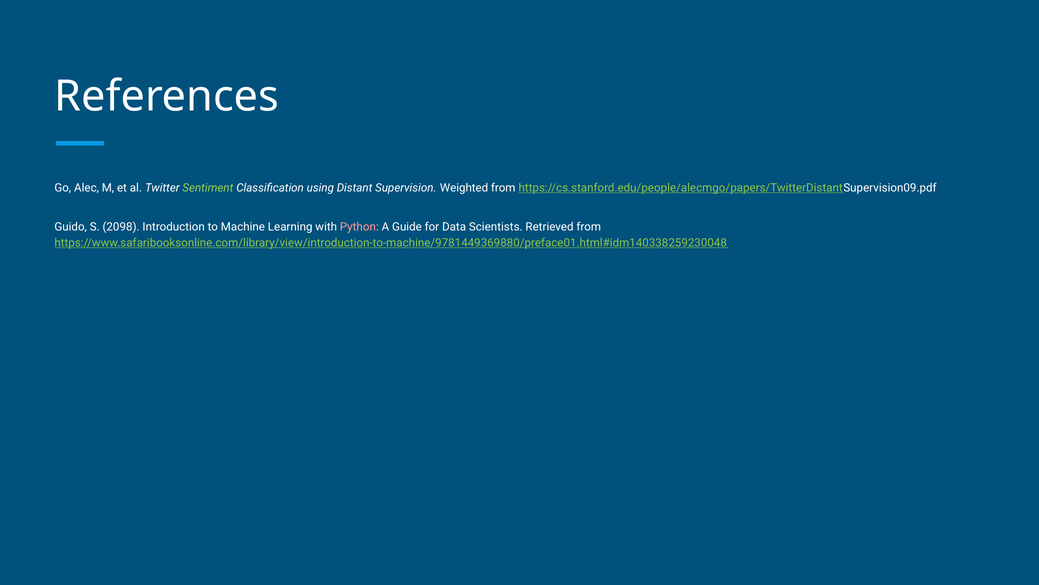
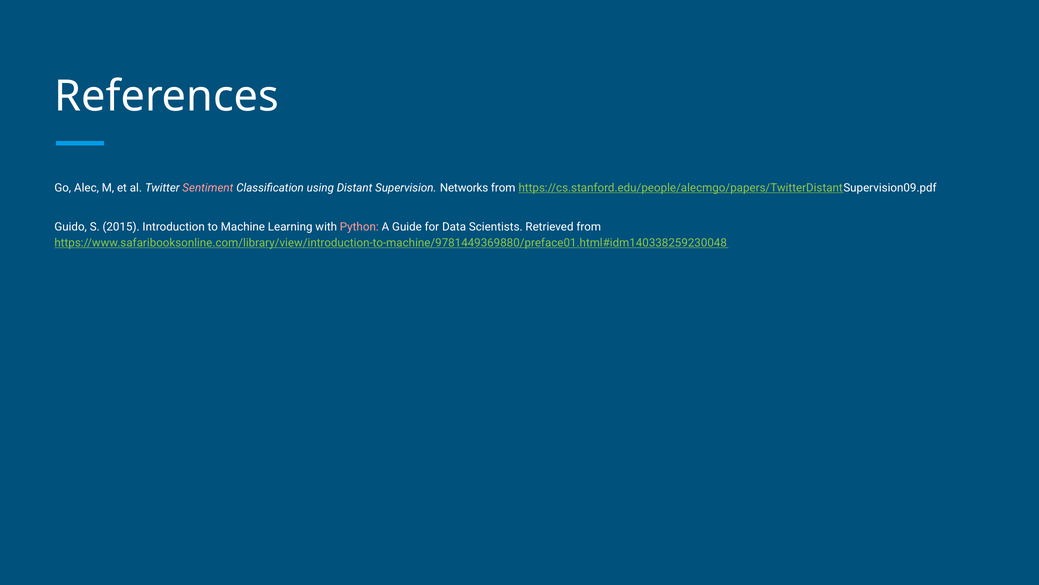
Sentiment colour: light green -> pink
Weighted: Weighted -> Networks
2098: 2098 -> 2015
